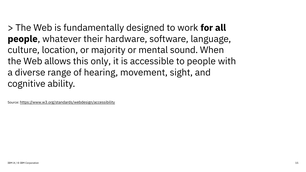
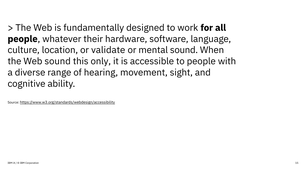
majority: majority -> validate
Web allows: allows -> sound
